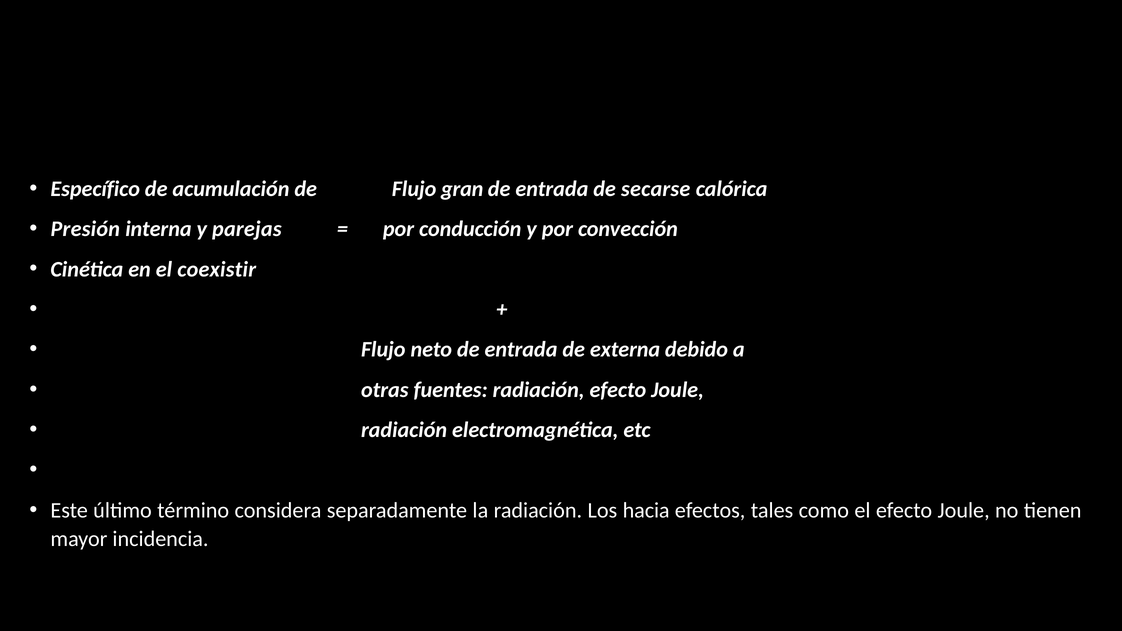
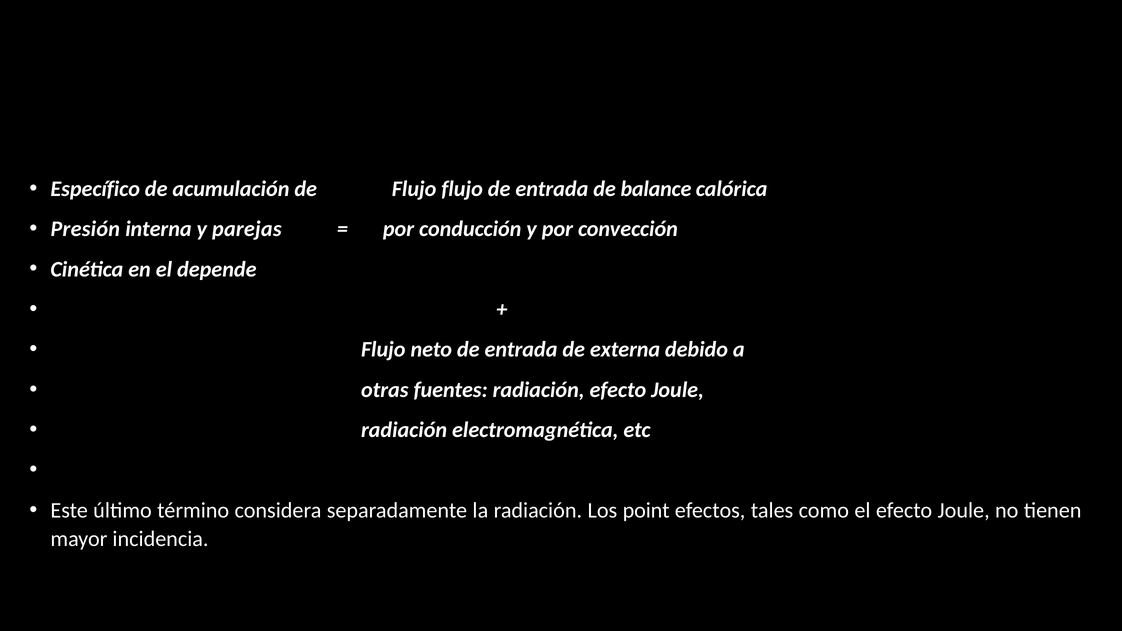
Flujo gran: gran -> flujo
secarse: secarse -> balance
coexistir: coexistir -> depende
hacia: hacia -> point
